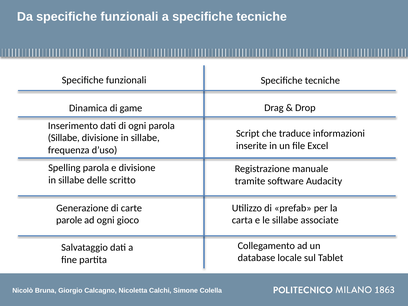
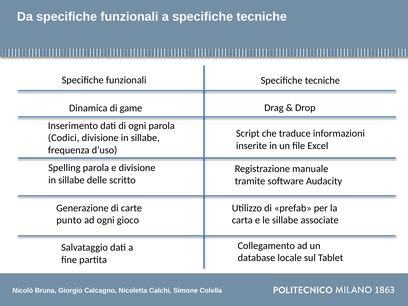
Sillabe at (64, 138): Sillabe -> Codici
parole: parole -> punto
